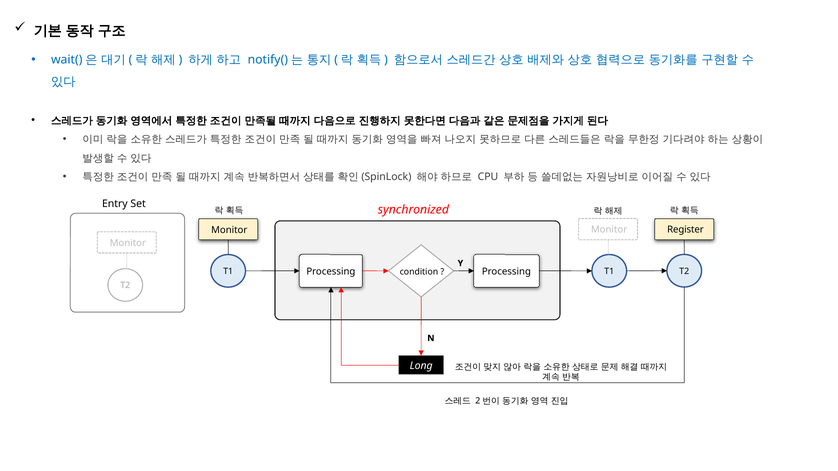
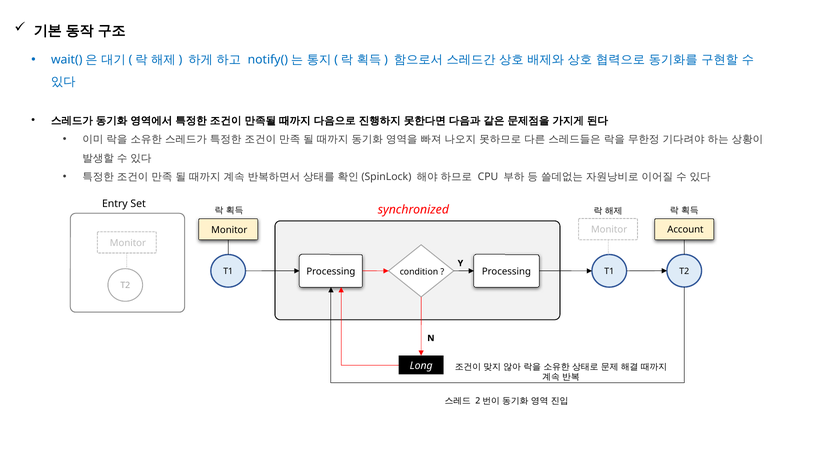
Register: Register -> Account
